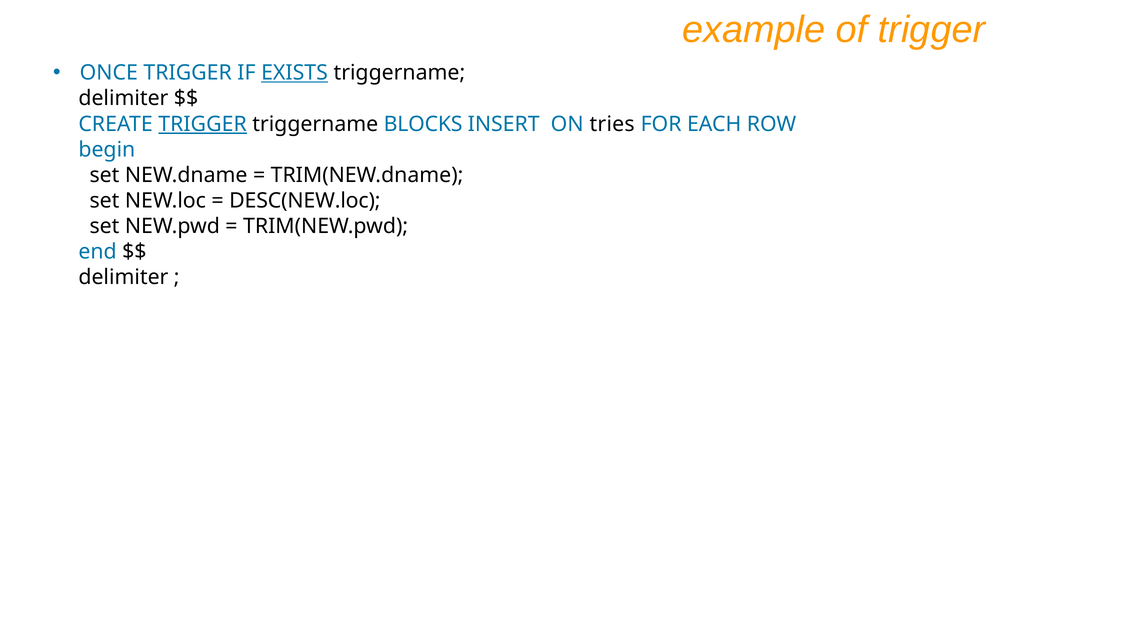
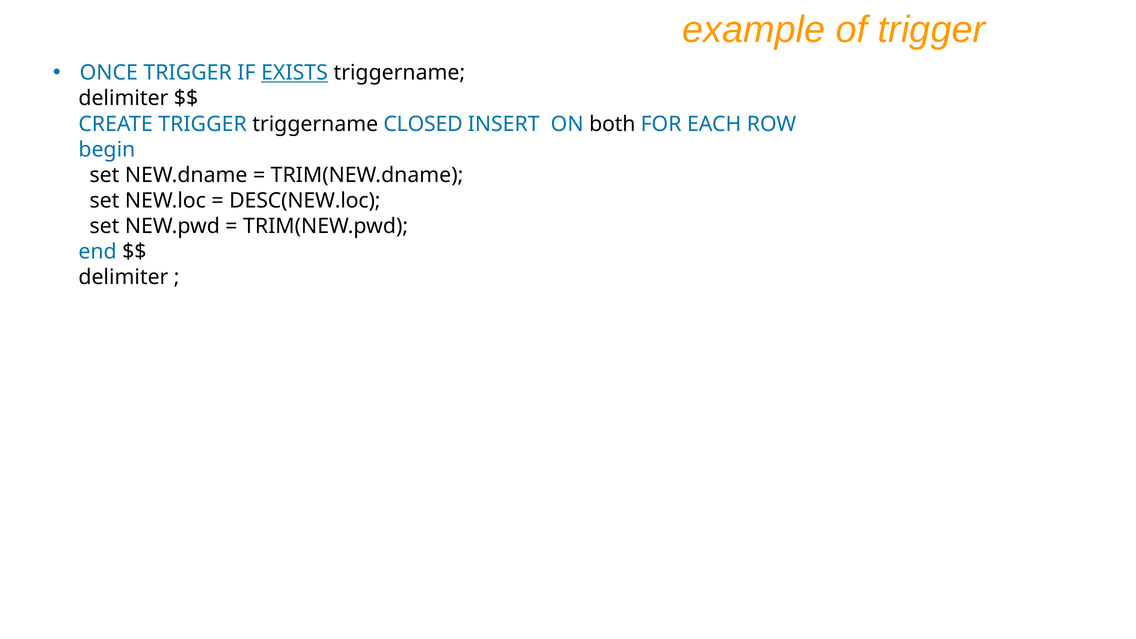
TRIGGER at (203, 124) underline: present -> none
BLOCKS: BLOCKS -> CLOSED
tries: tries -> both
